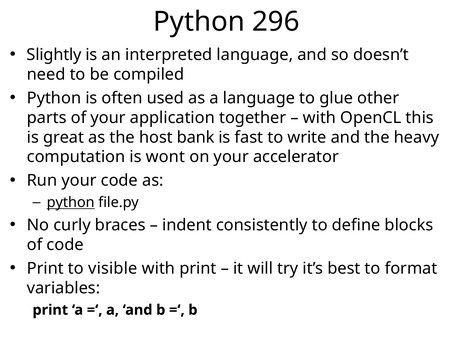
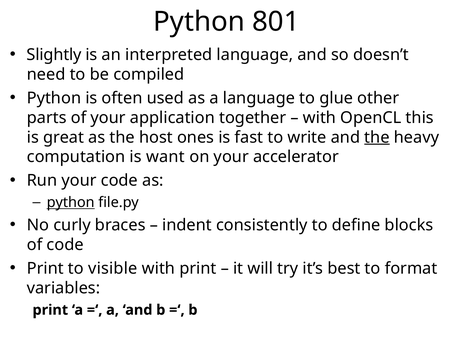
296: 296 -> 801
bank: bank -> ones
the at (377, 137) underline: none -> present
wont: wont -> want
